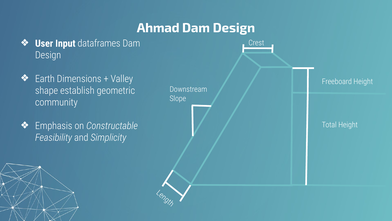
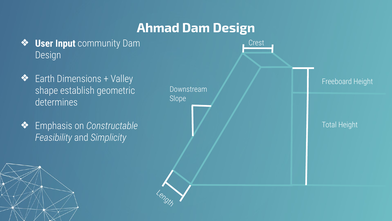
dataframes: dataframes -> community
community: community -> determines
